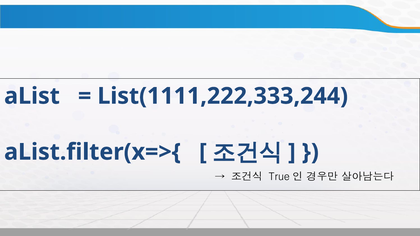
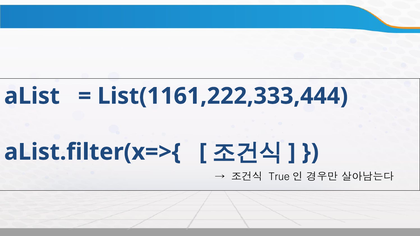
List(1111,222,333,244: List(1111,222,333,244 -> List(1161,222,333,444
